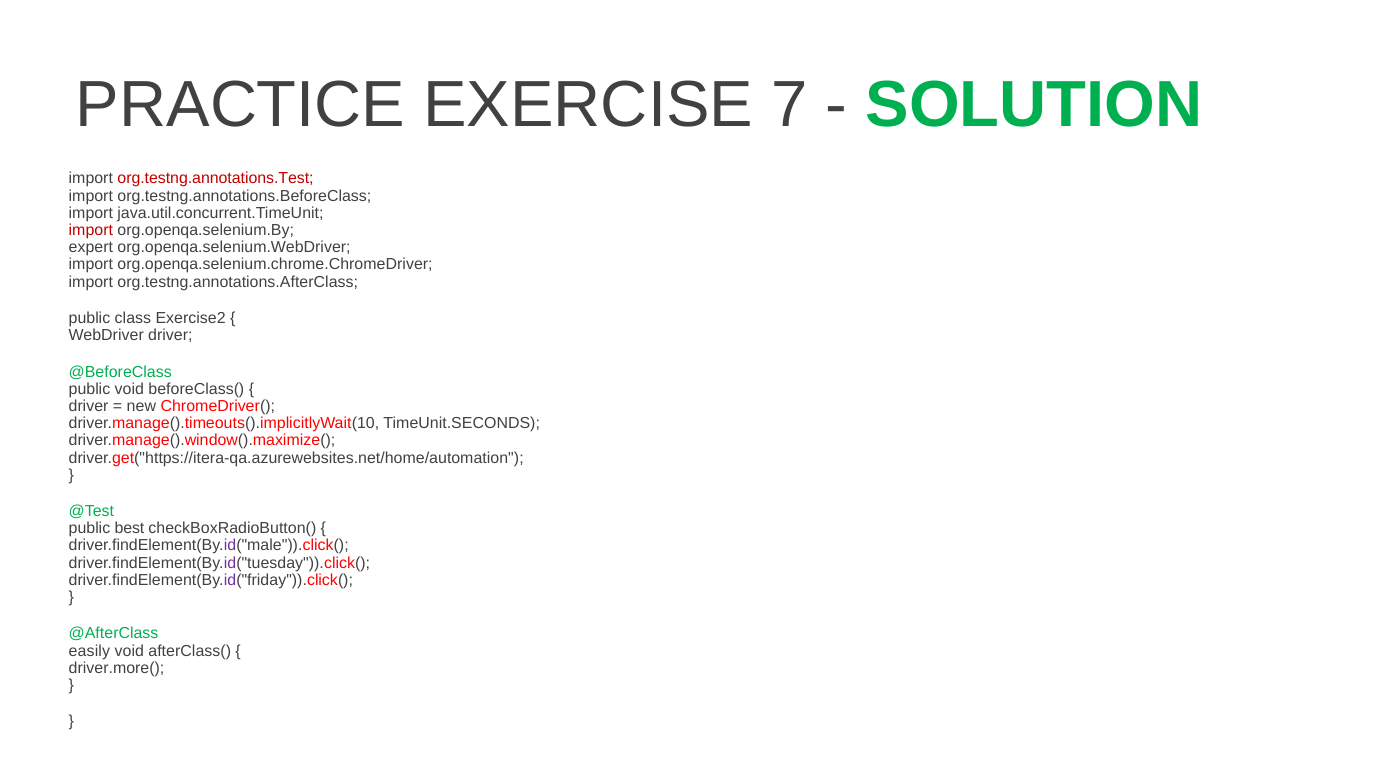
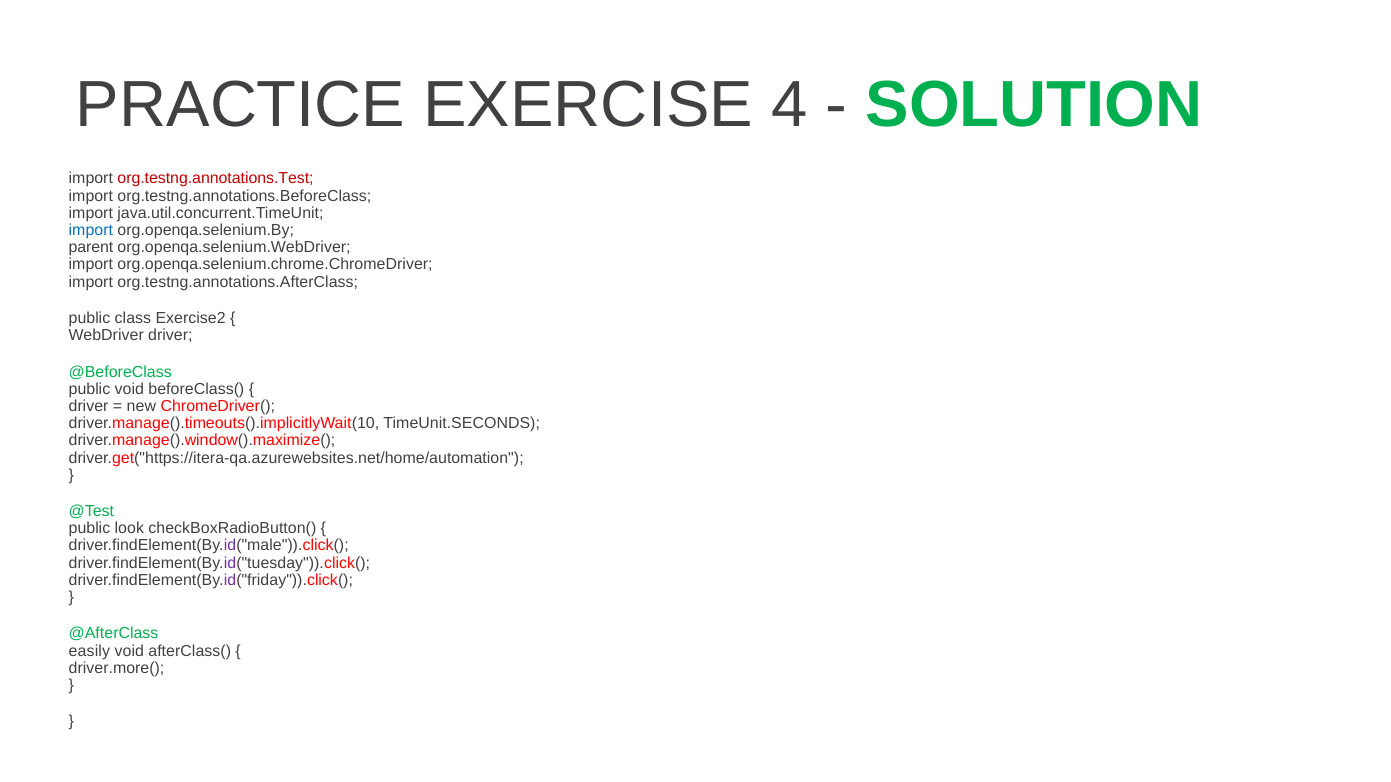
7: 7 -> 4
import at (91, 230) colour: red -> blue
expert: expert -> parent
best: best -> look
